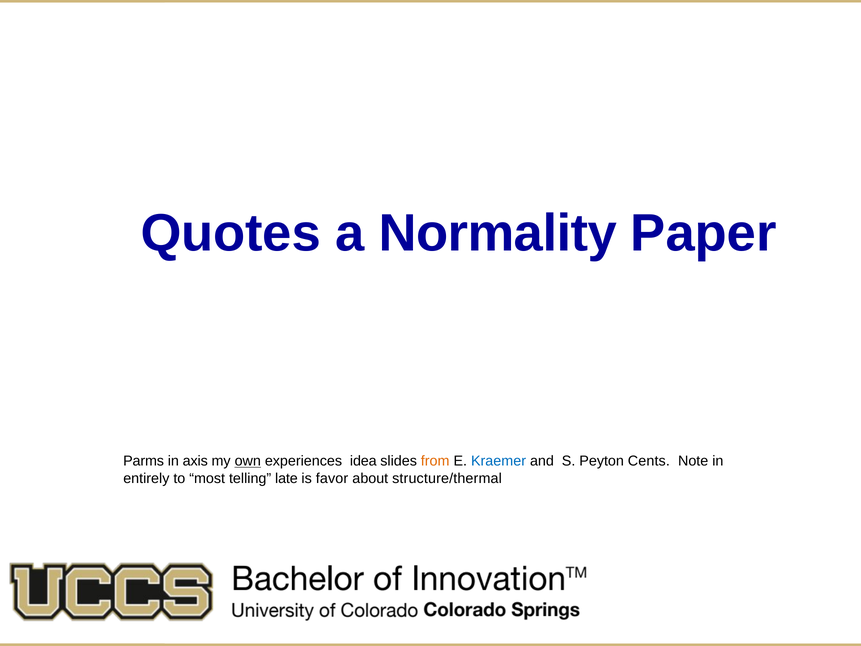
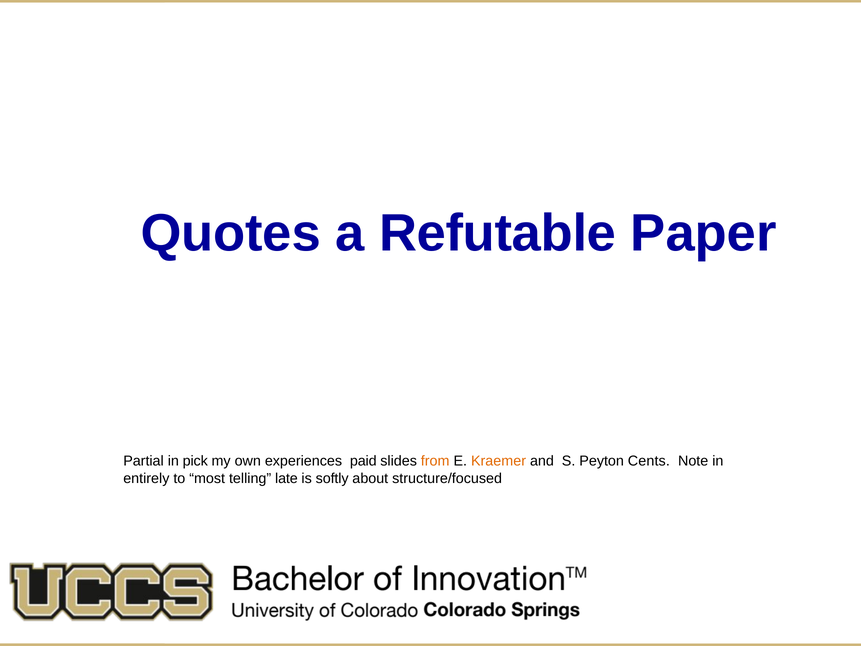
Normality: Normality -> Refutable
Parms: Parms -> Partial
axis: axis -> pick
own underline: present -> none
idea: idea -> paid
Kraemer colour: blue -> orange
favor: favor -> softly
structure/thermal: structure/thermal -> structure/focused
